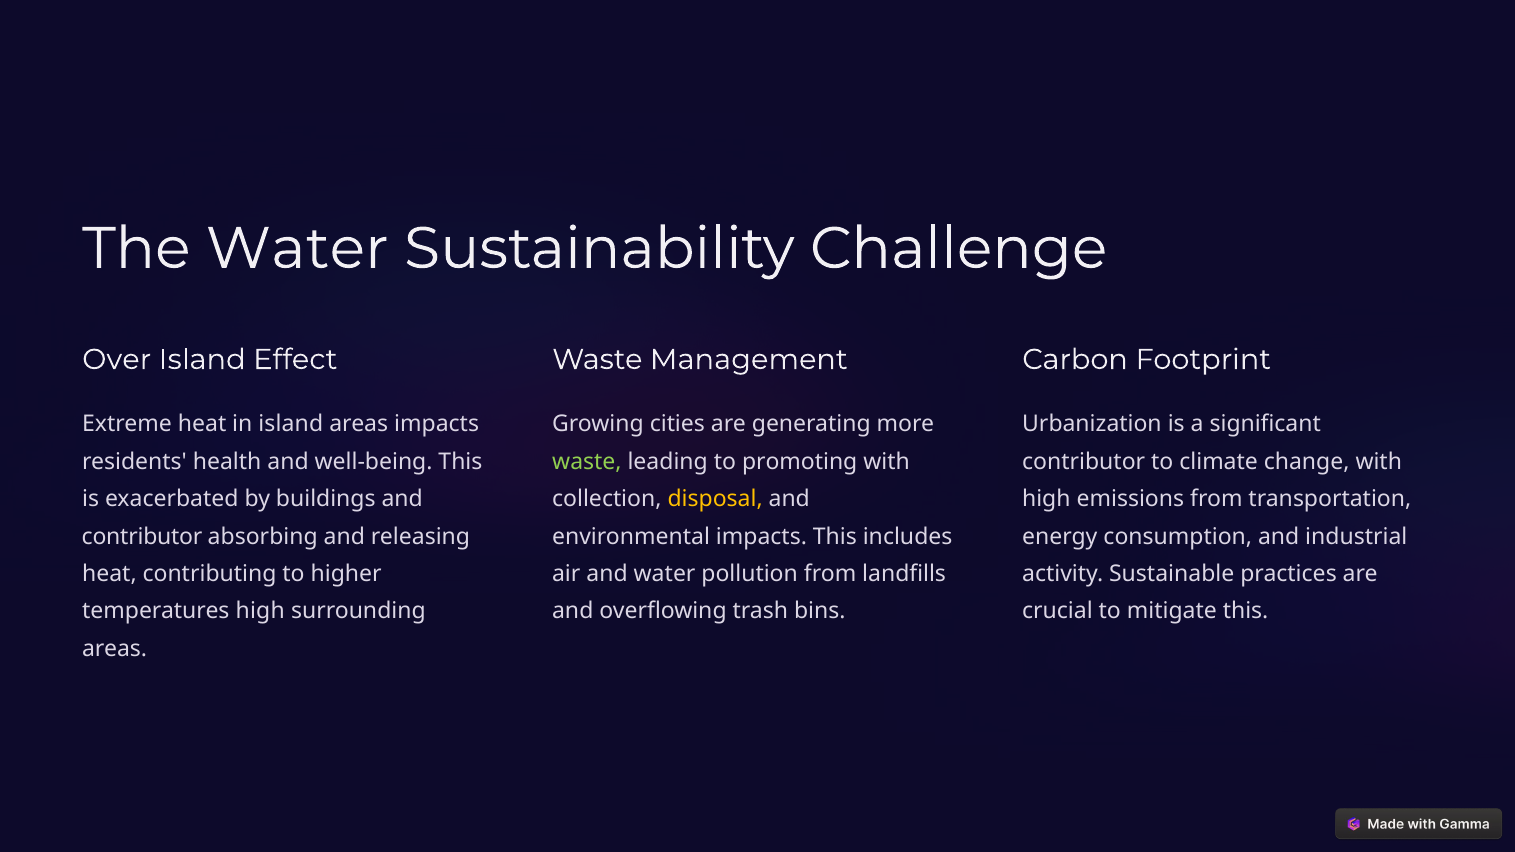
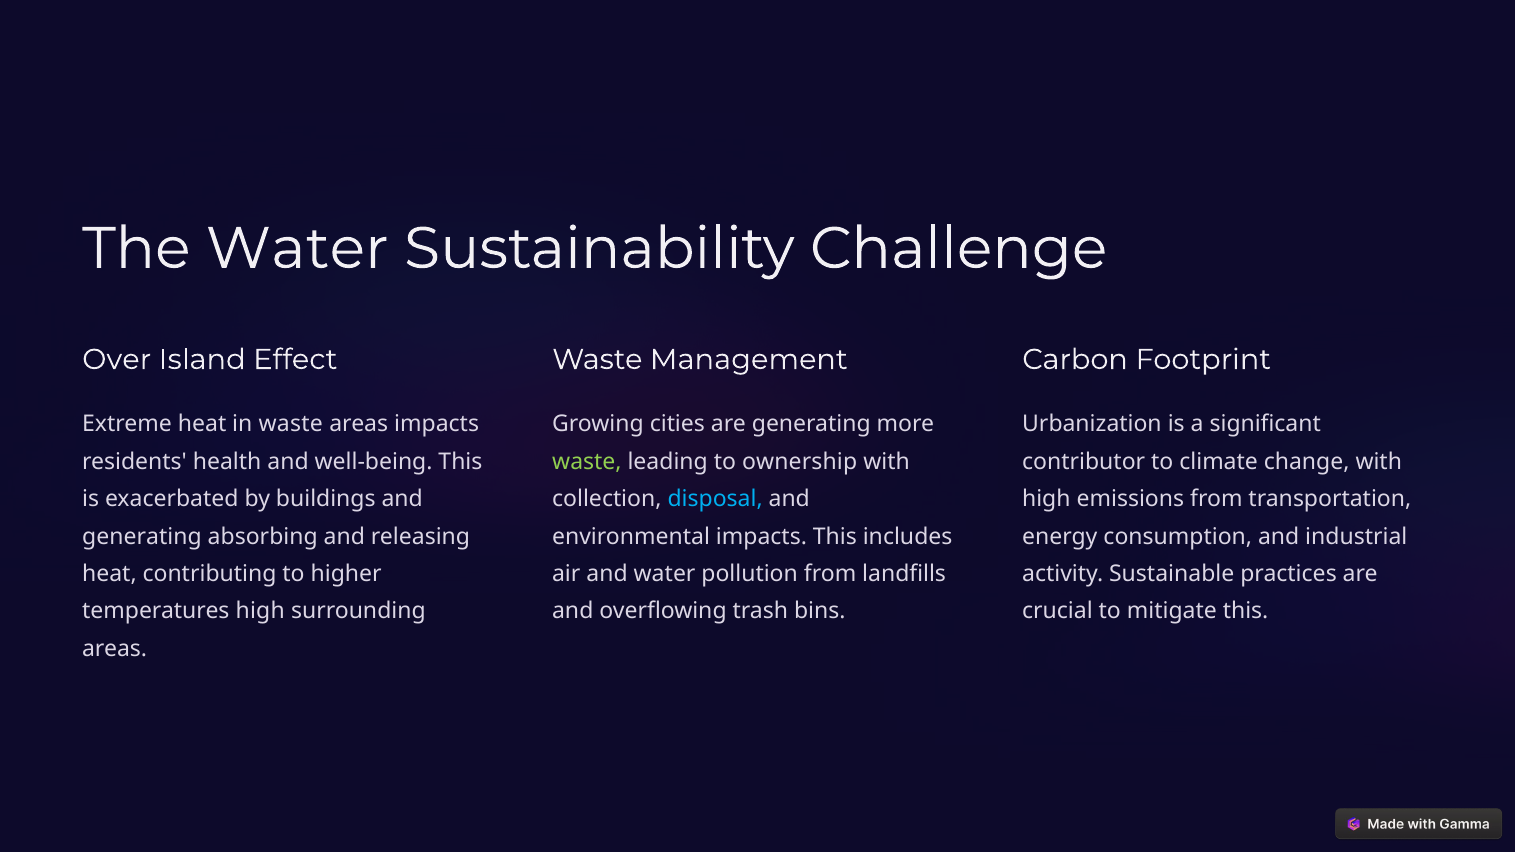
in island: island -> waste
promoting: promoting -> ownership
disposal colour: yellow -> light blue
contributor at (142, 537): contributor -> generating
